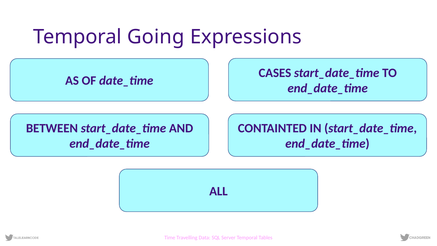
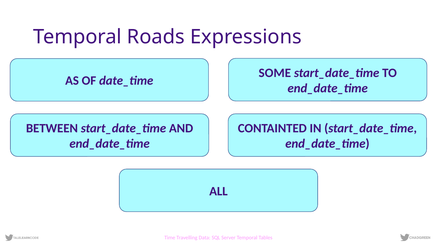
Going: Going -> Roads
CASES: CASES -> SOME
